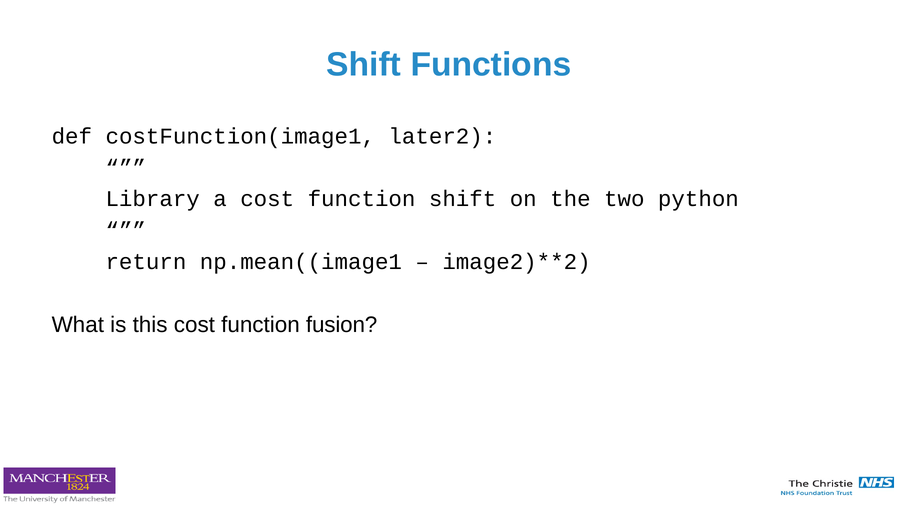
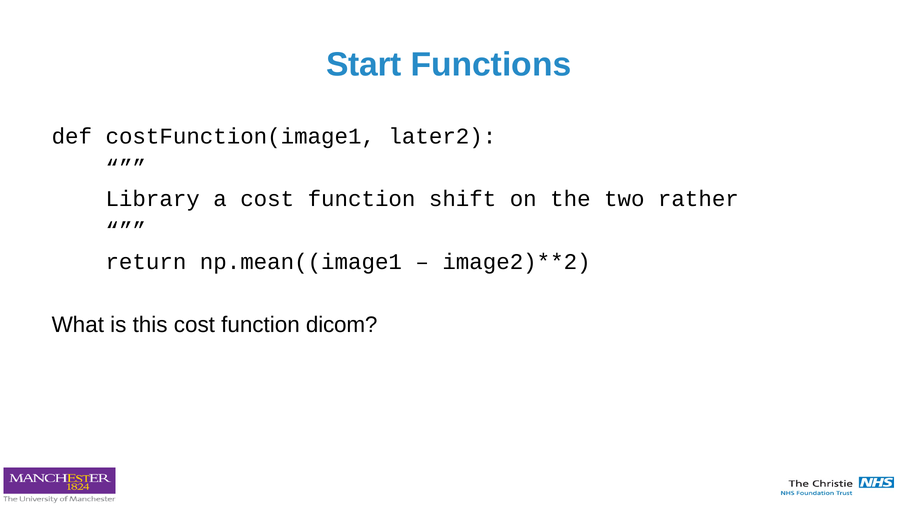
Shift at (364, 65): Shift -> Start
python: python -> rather
fusion: fusion -> dicom
